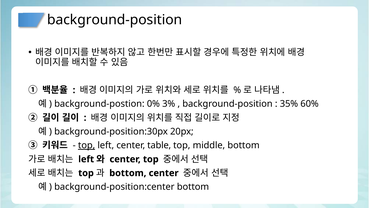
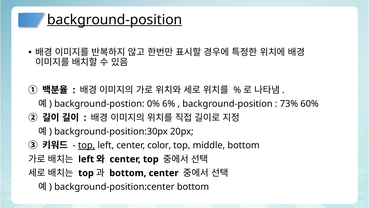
background-position at (115, 20) underline: none -> present
3%: 3% -> 6%
35%: 35% -> 73%
table: table -> color
